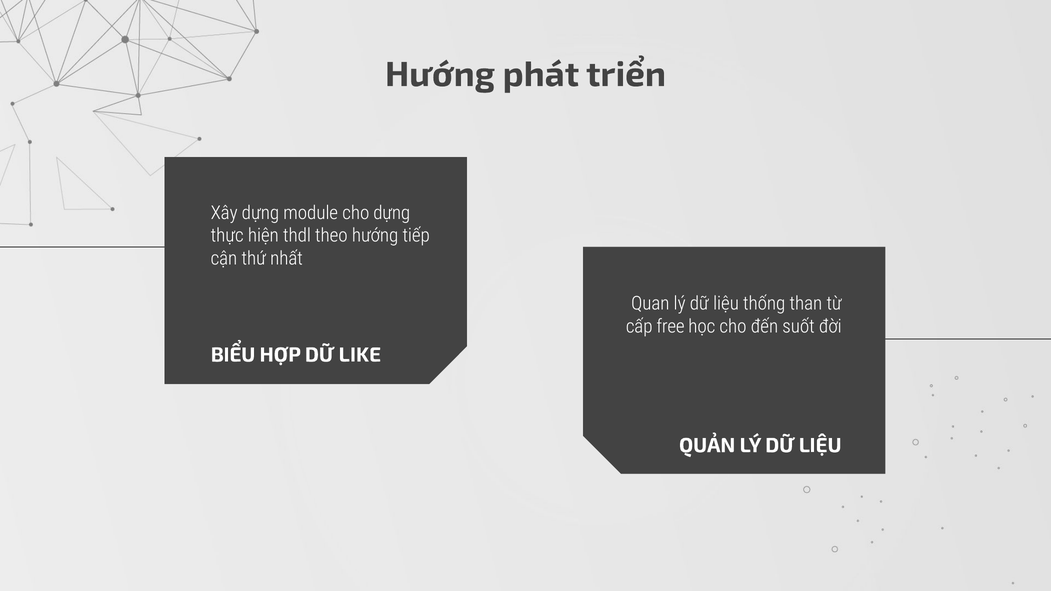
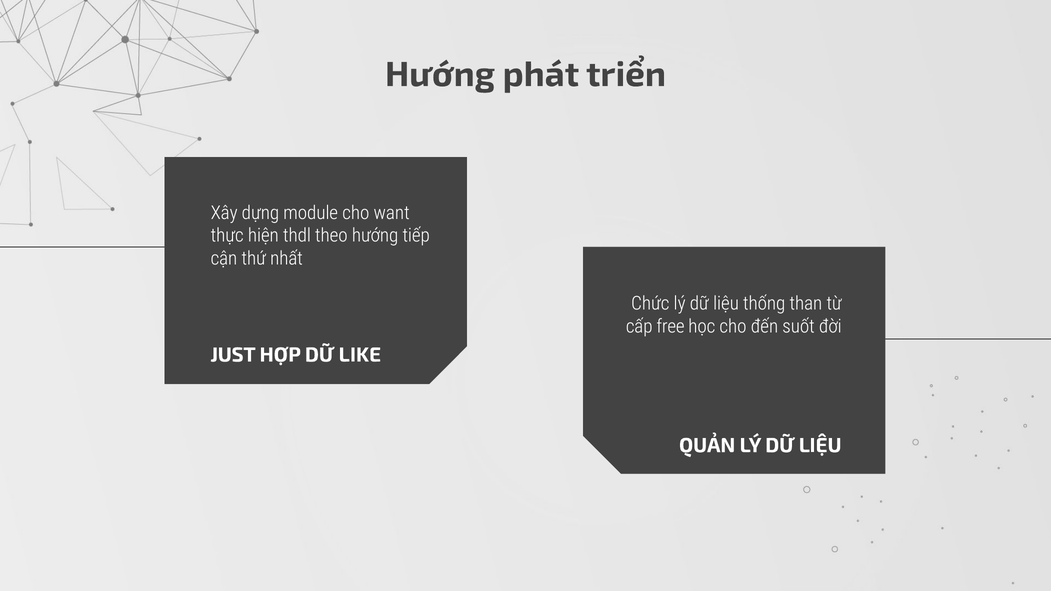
cho dựng: dựng -> want
Quan: Quan -> Chức
BIỂU: BIỂU -> JUST
